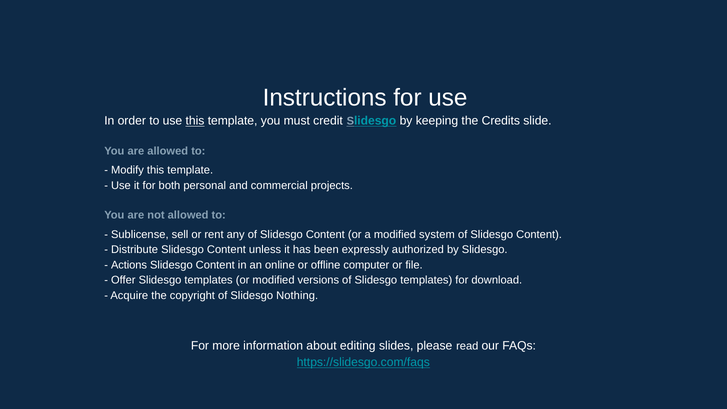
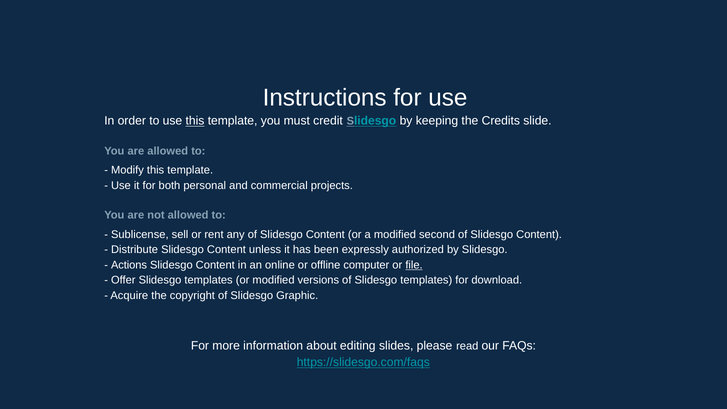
system: system -> second
file underline: none -> present
Nothing: Nothing -> Graphic
